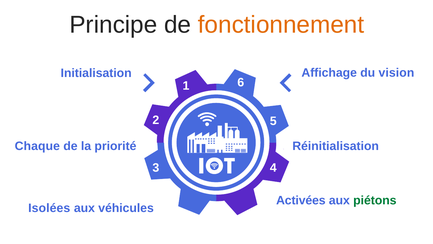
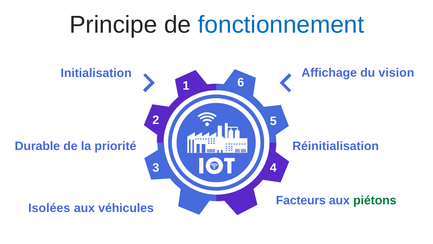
fonctionnement colour: orange -> blue
Chaque: Chaque -> Durable
Activées: Activées -> Facteurs
